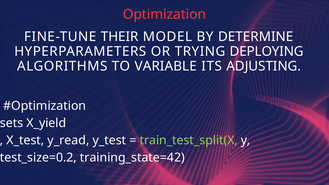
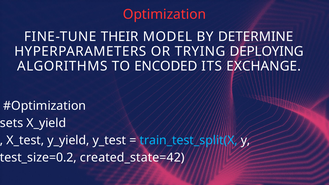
VARIABLE: VARIABLE -> ENCODED
ADJUSTING: ADJUSTING -> EXCHANGE
y_read: y_read -> y_yield
train_test_split(X colour: light green -> light blue
training_state=42: training_state=42 -> created_state=42
